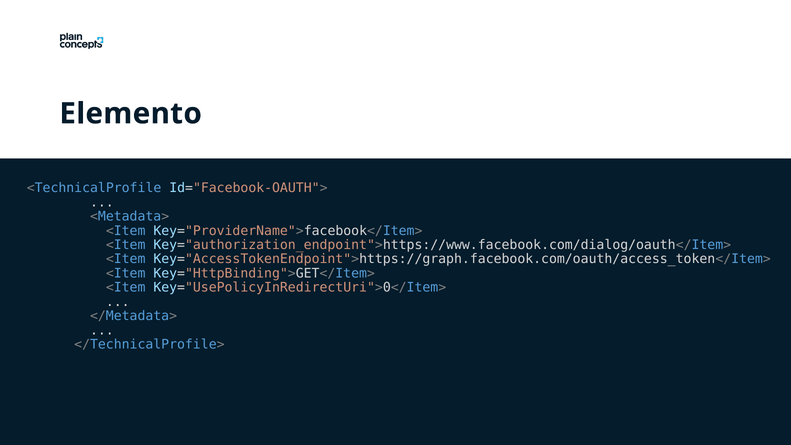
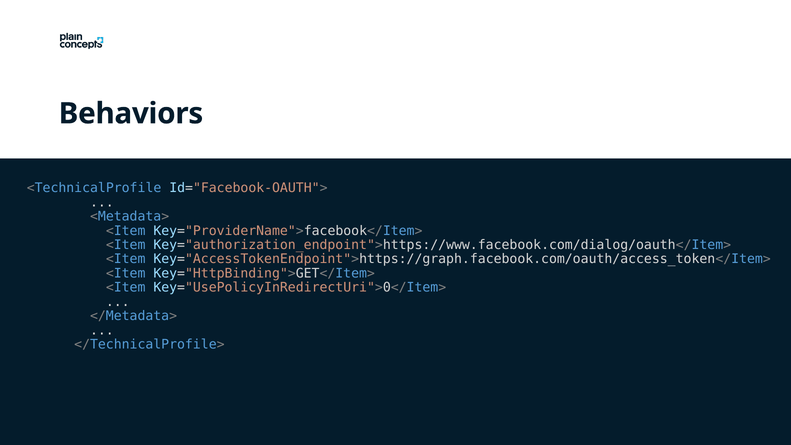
Elemento: Elemento -> Behaviors
